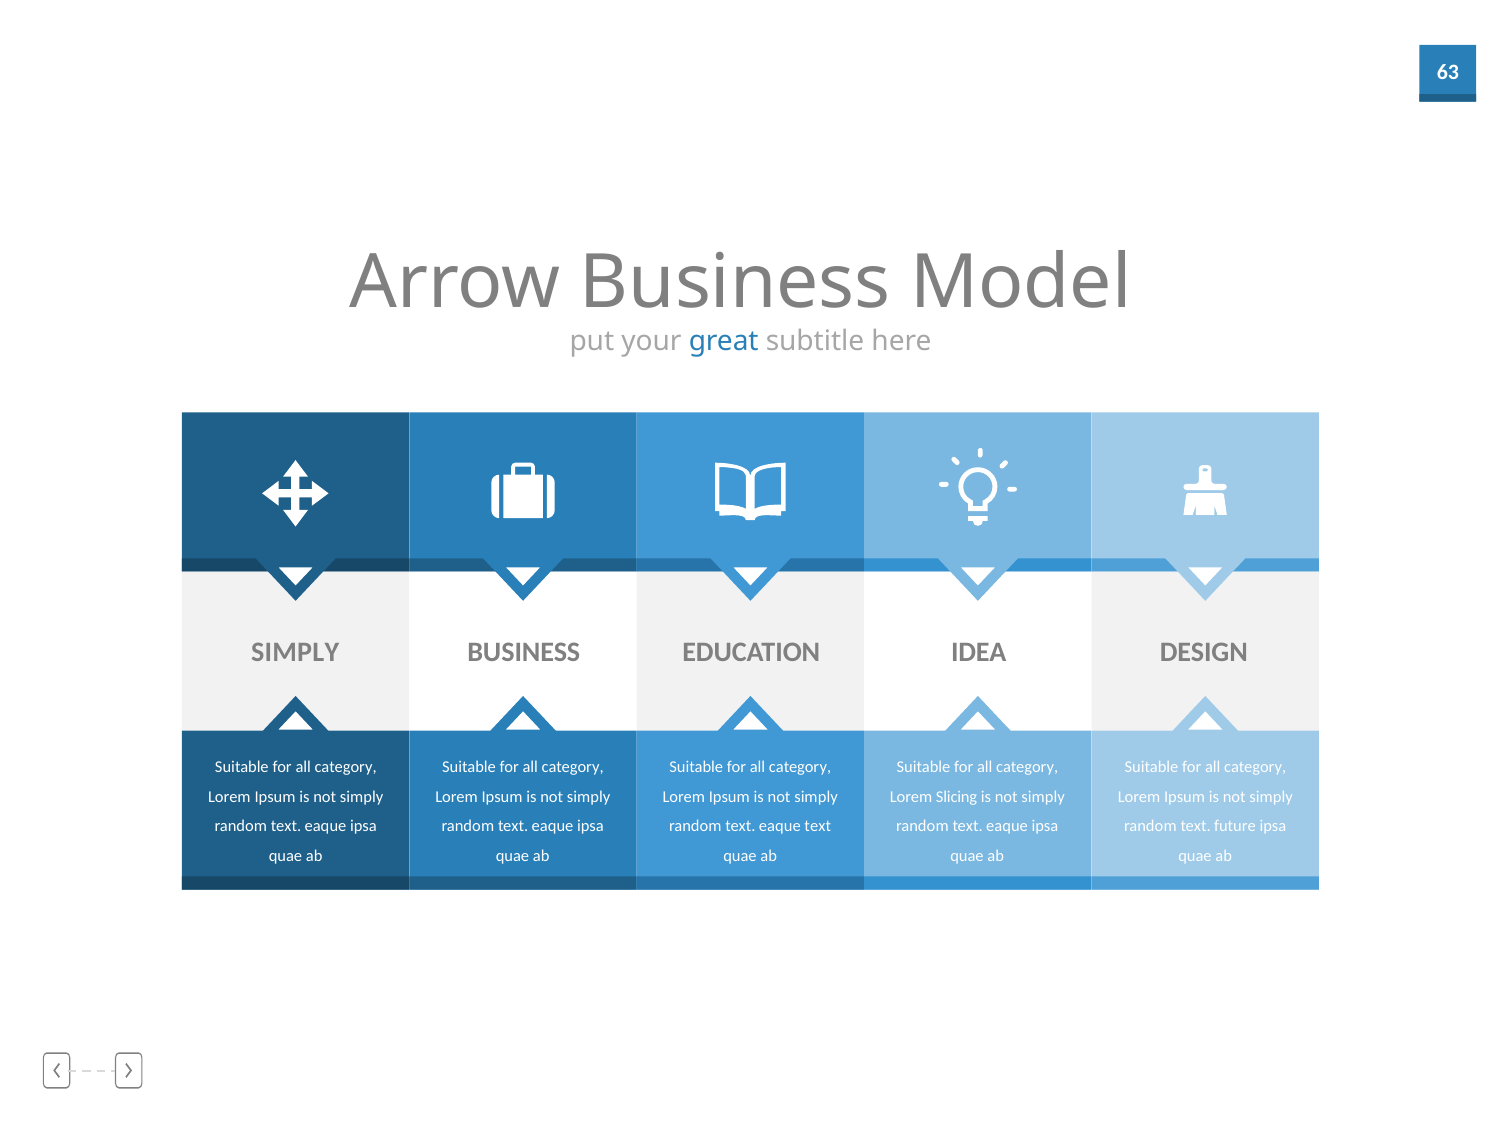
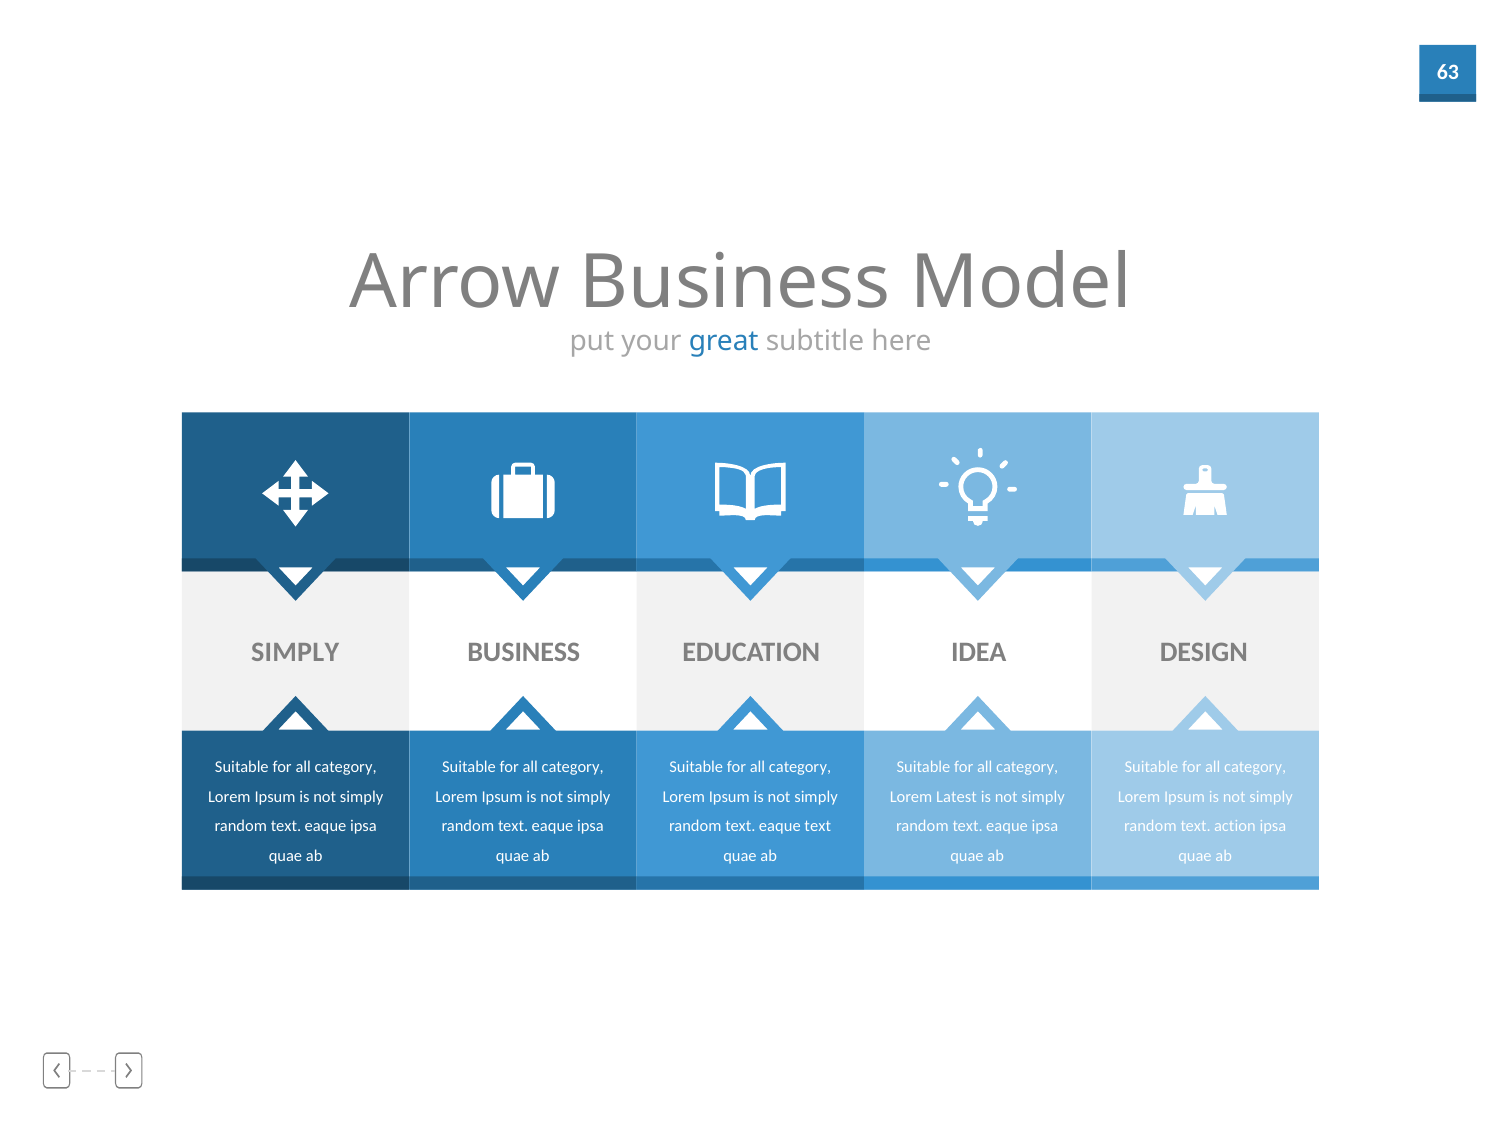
Slicing: Slicing -> Latest
future: future -> action
